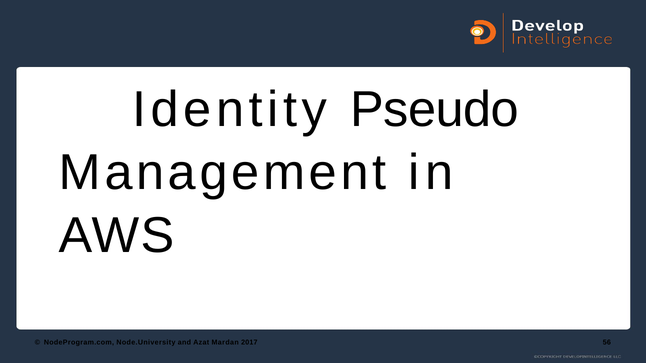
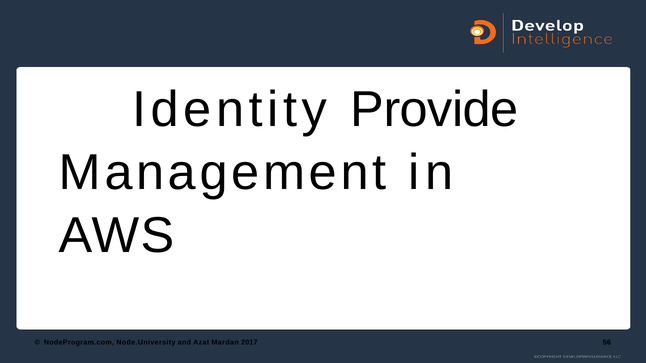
Pseudo: Pseudo -> Provide
